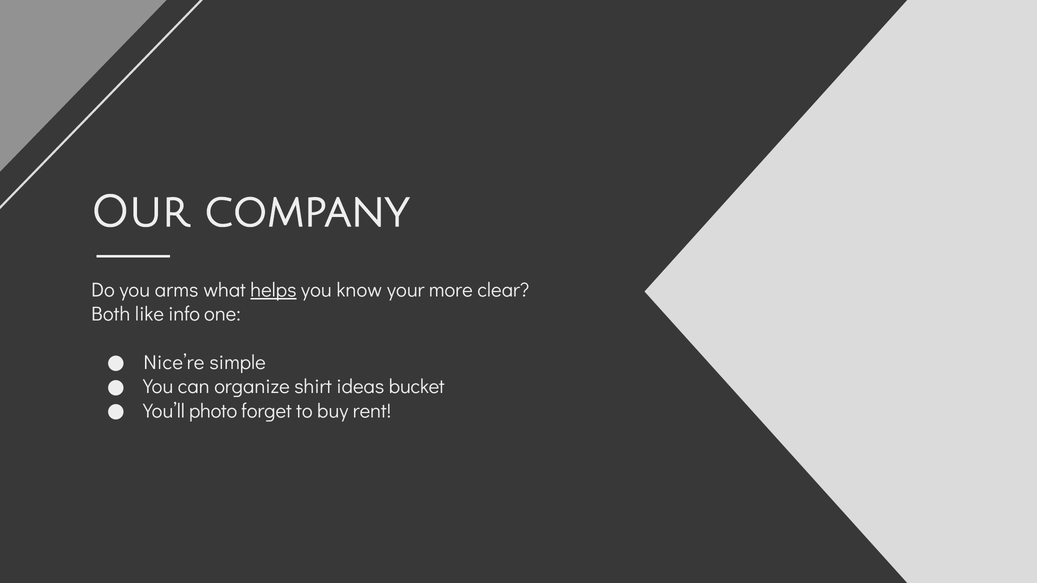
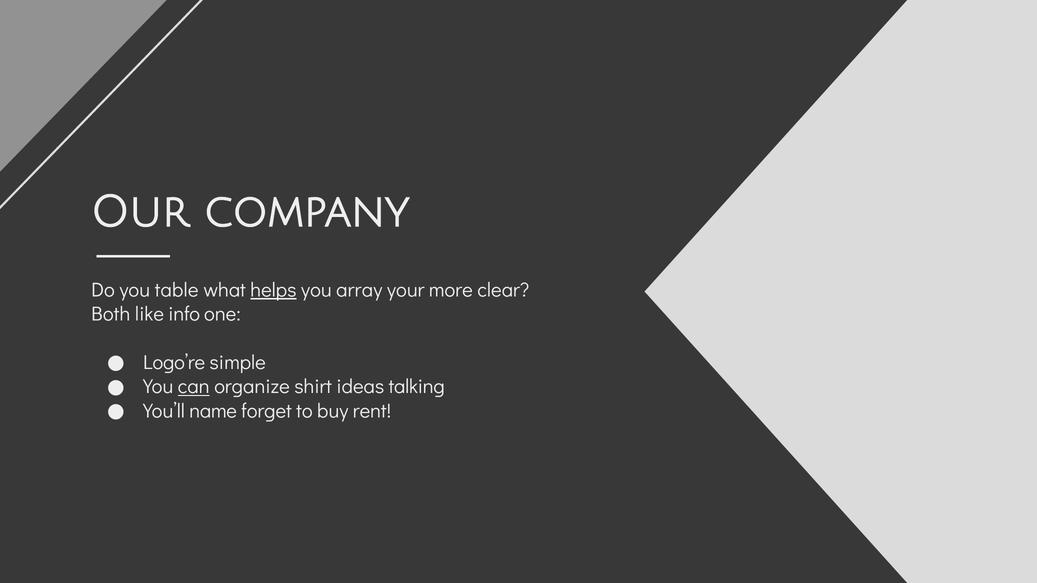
arms: arms -> table
know: know -> array
Nice’re: Nice’re -> Logo’re
can underline: none -> present
bucket: bucket -> talking
photo: photo -> name
